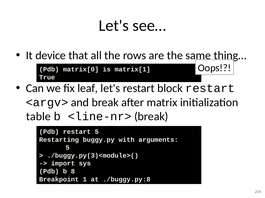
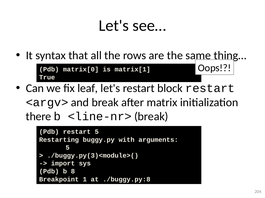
device: device -> syntax
table: table -> there
